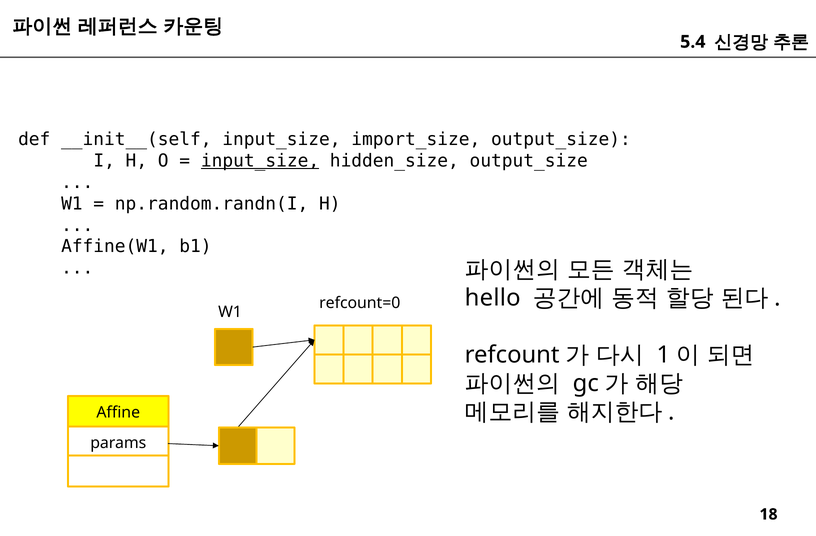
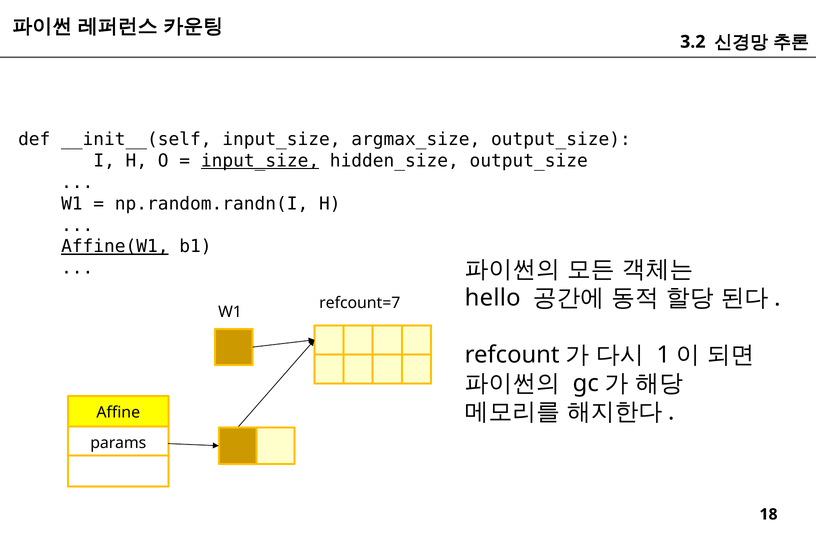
5.4: 5.4 -> 3.2
import_size: import_size -> argmax_size
Affine(W1 underline: none -> present
refcount=0: refcount=0 -> refcount=7
